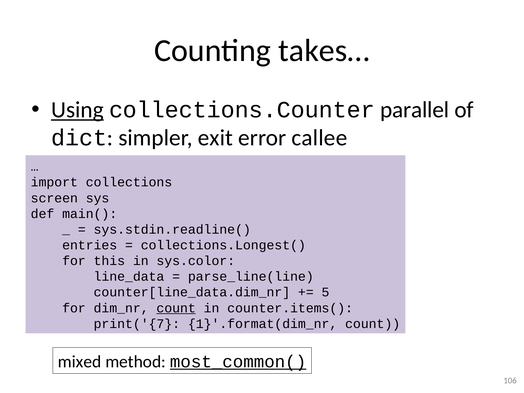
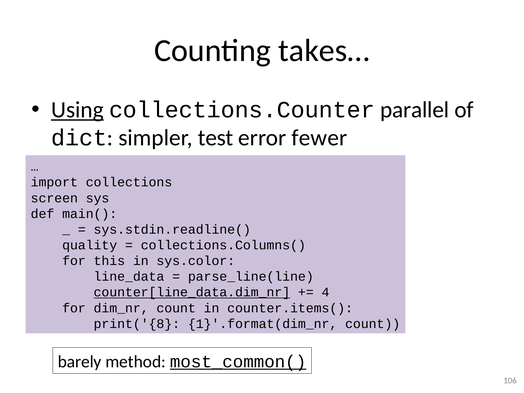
exit: exit -> test
callee: callee -> fewer
entries: entries -> quality
collections.Longest(: collections.Longest( -> collections.Columns(
counter[line_data.dim_nr underline: none -> present
5: 5 -> 4
count at (176, 308) underline: present -> none
print('{7: print('{7 -> print('{8
mixed: mixed -> barely
